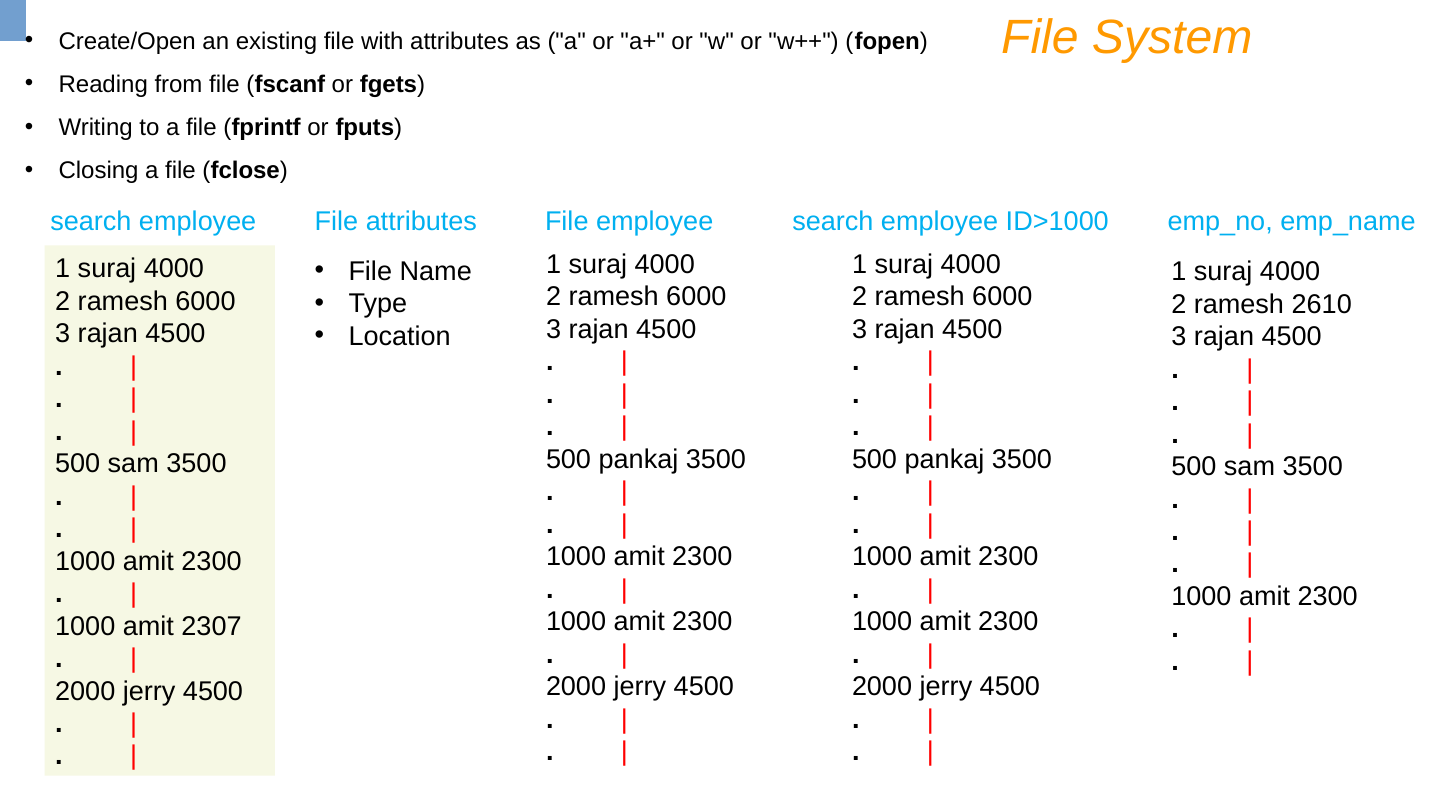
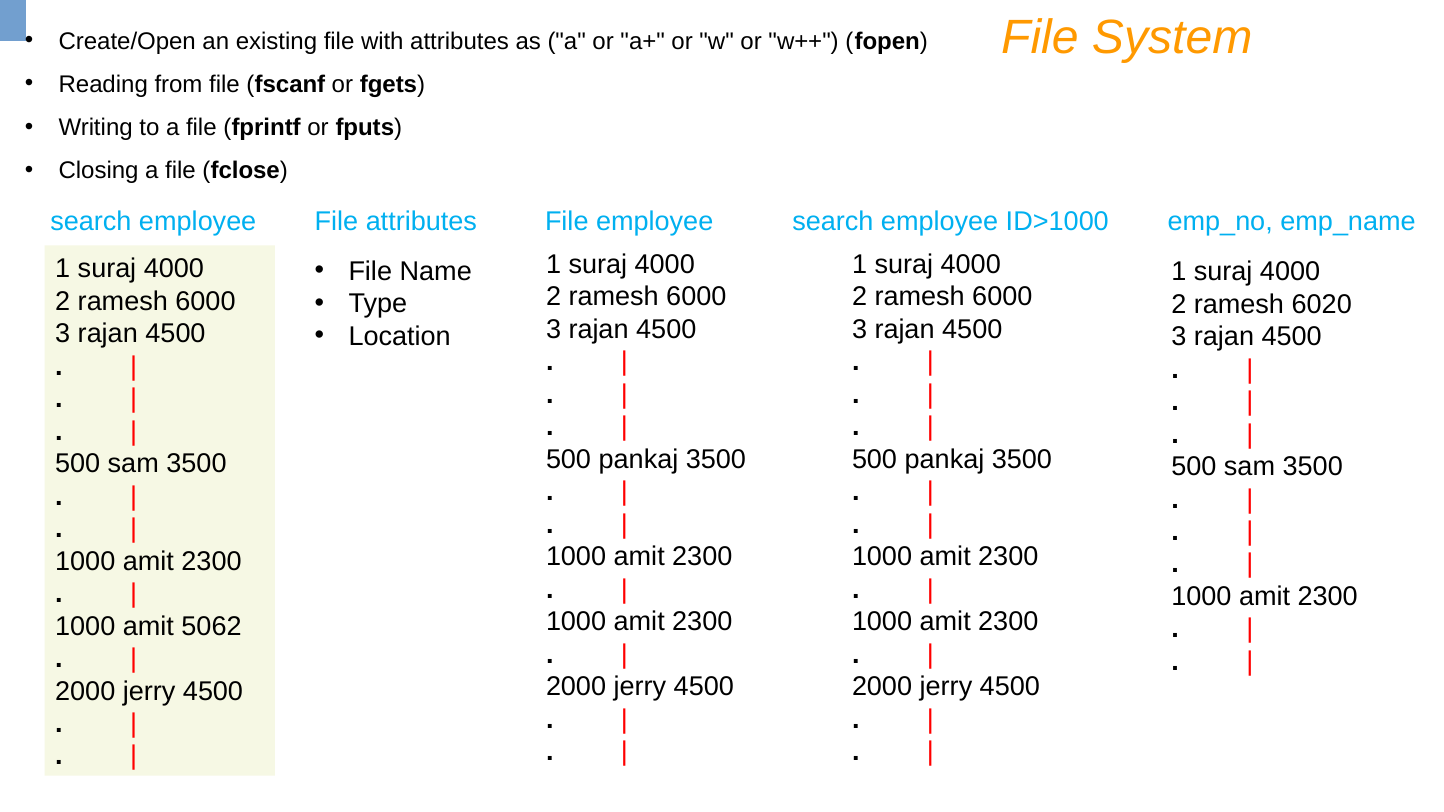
2610: 2610 -> 6020
2307: 2307 -> 5062
